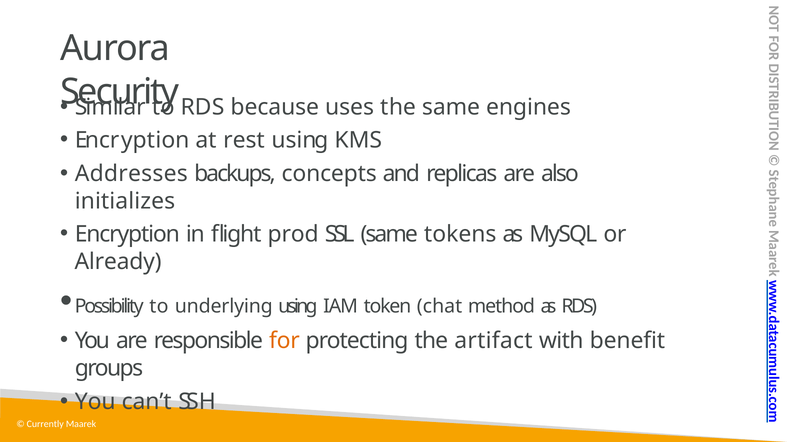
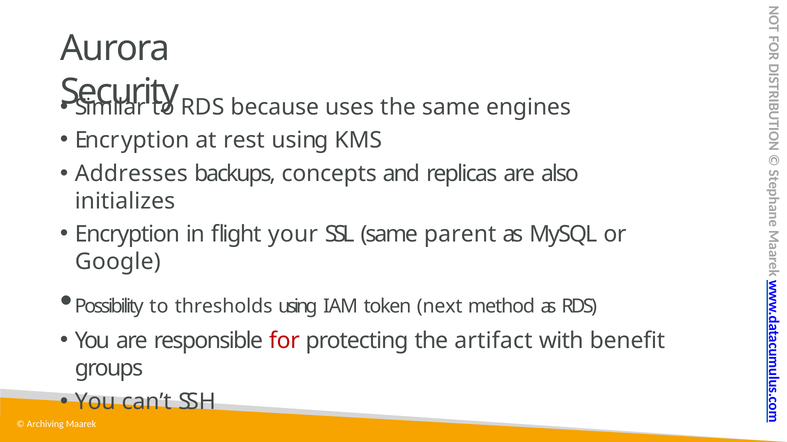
prod: prod -> your
tokens: tokens -> parent
Already: Already -> Google
underlying: underlying -> thresholds
chat: chat -> next
for colour: orange -> red
Currently: Currently -> Archiving
